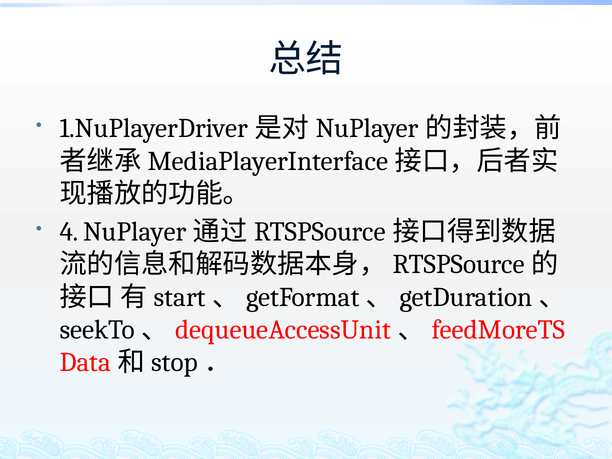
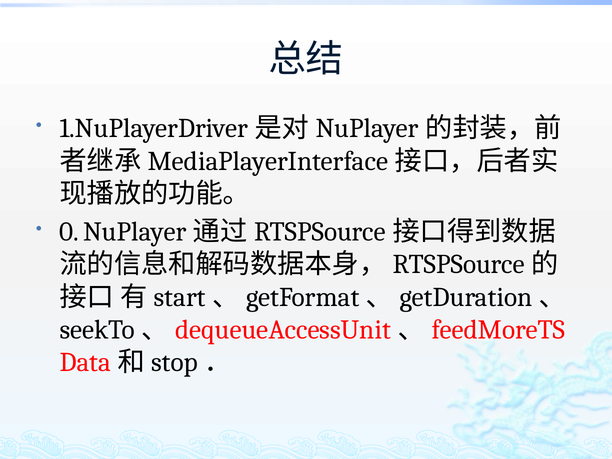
4: 4 -> 0
